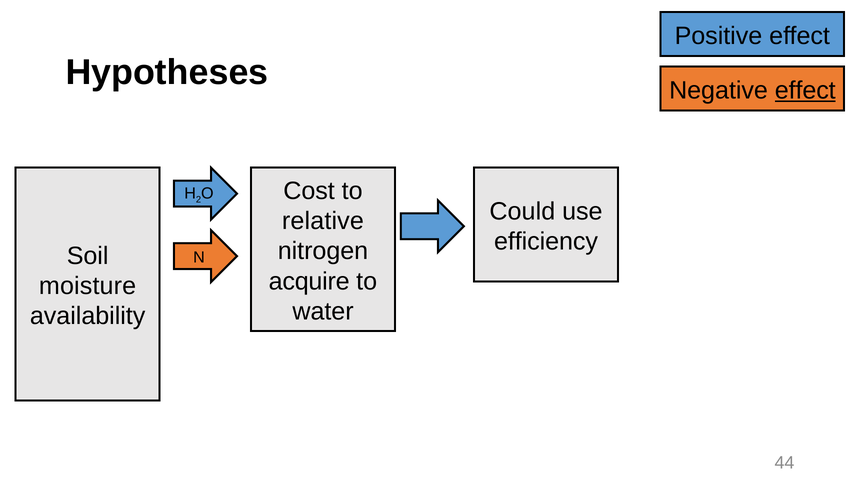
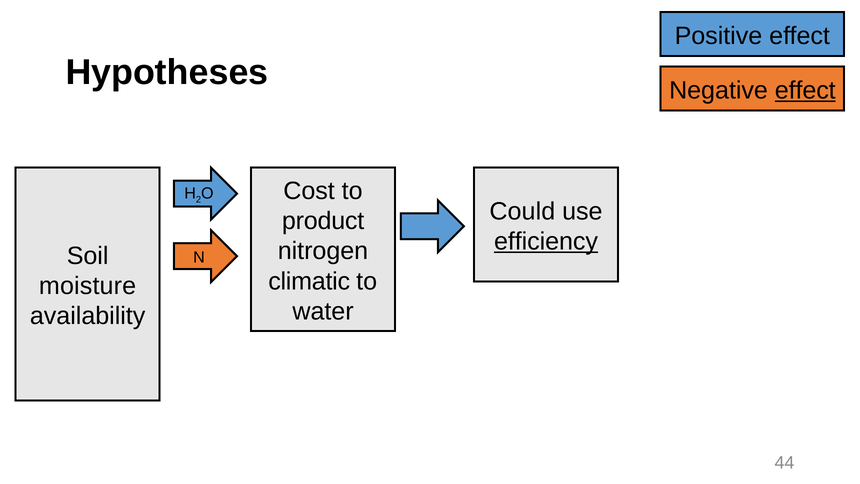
relative: relative -> product
efficiency underline: none -> present
acquire: acquire -> climatic
